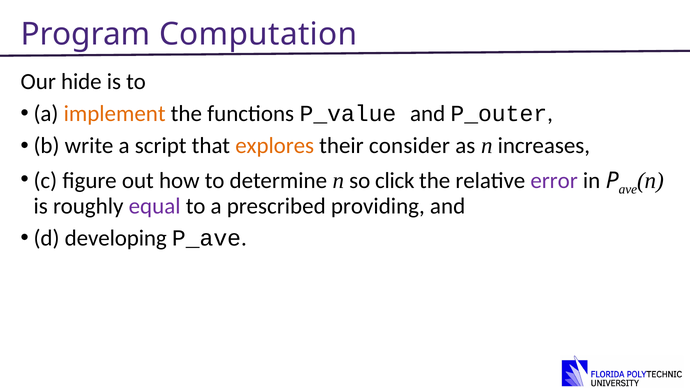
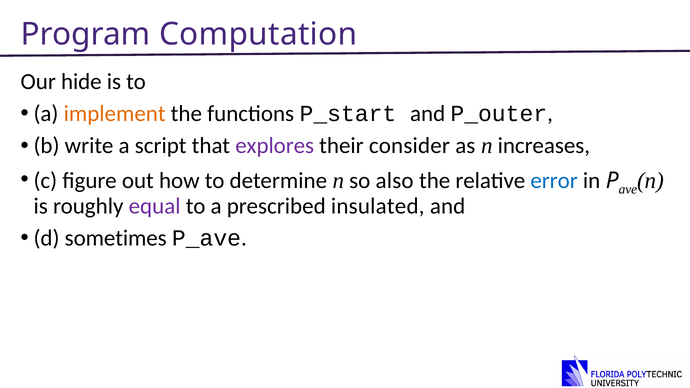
P_value: P_value -> P_start
explores colour: orange -> purple
click: click -> also
error colour: purple -> blue
providing: providing -> insulated
developing: developing -> sometimes
